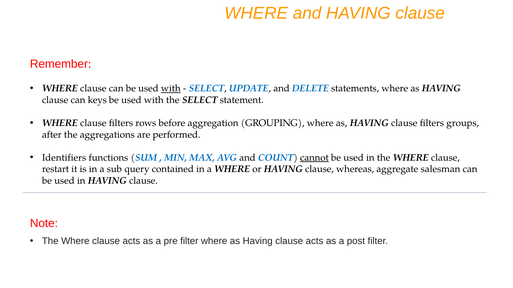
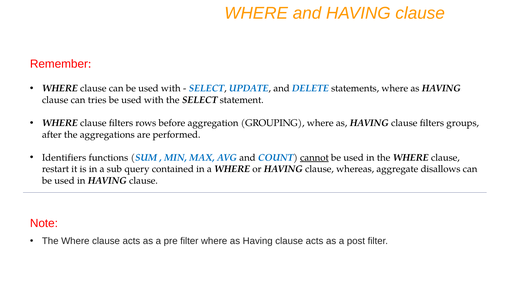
with at (171, 89) underline: present -> none
keys: keys -> tries
salesman: salesman -> disallows
